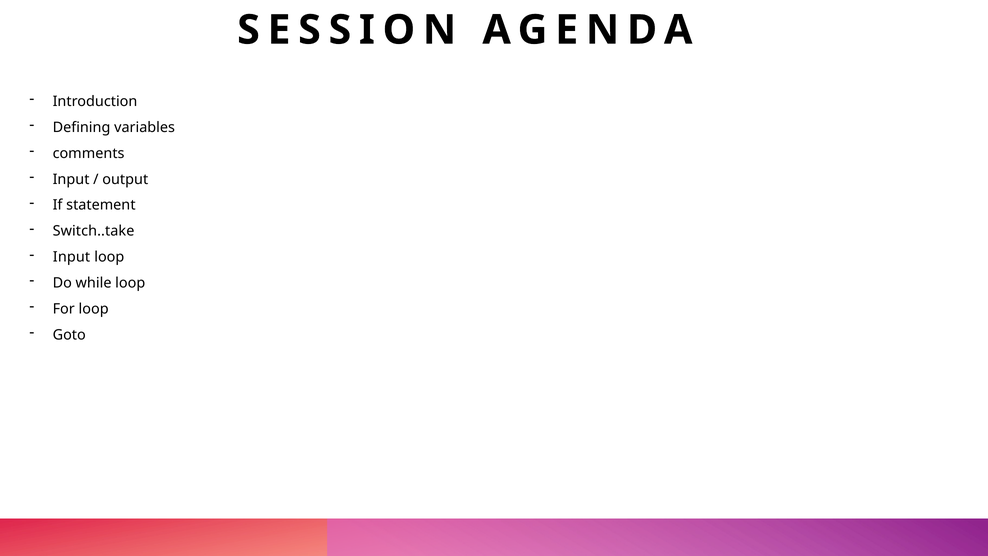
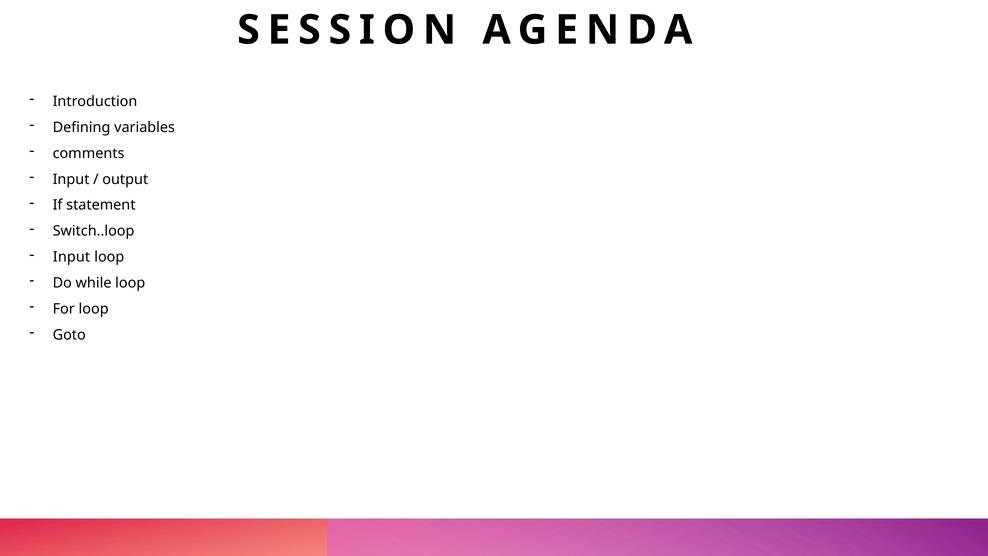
Switch..take: Switch..take -> Switch..loop
